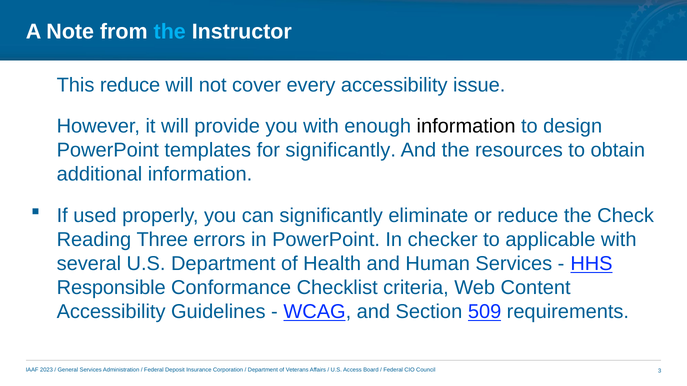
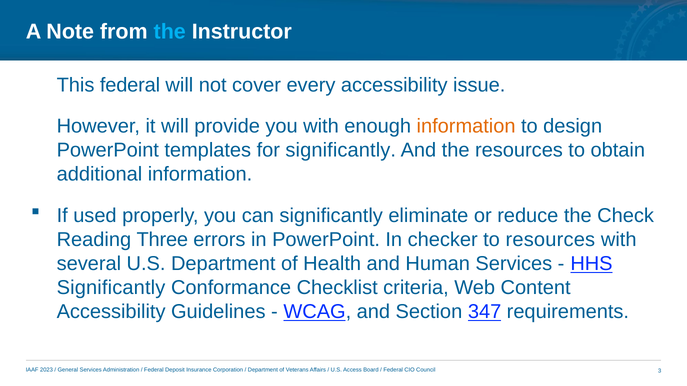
This reduce: reduce -> federal
information at (466, 126) colour: black -> orange
to applicable: applicable -> resources
Responsible at (111, 288): Responsible -> Significantly
509: 509 -> 347
